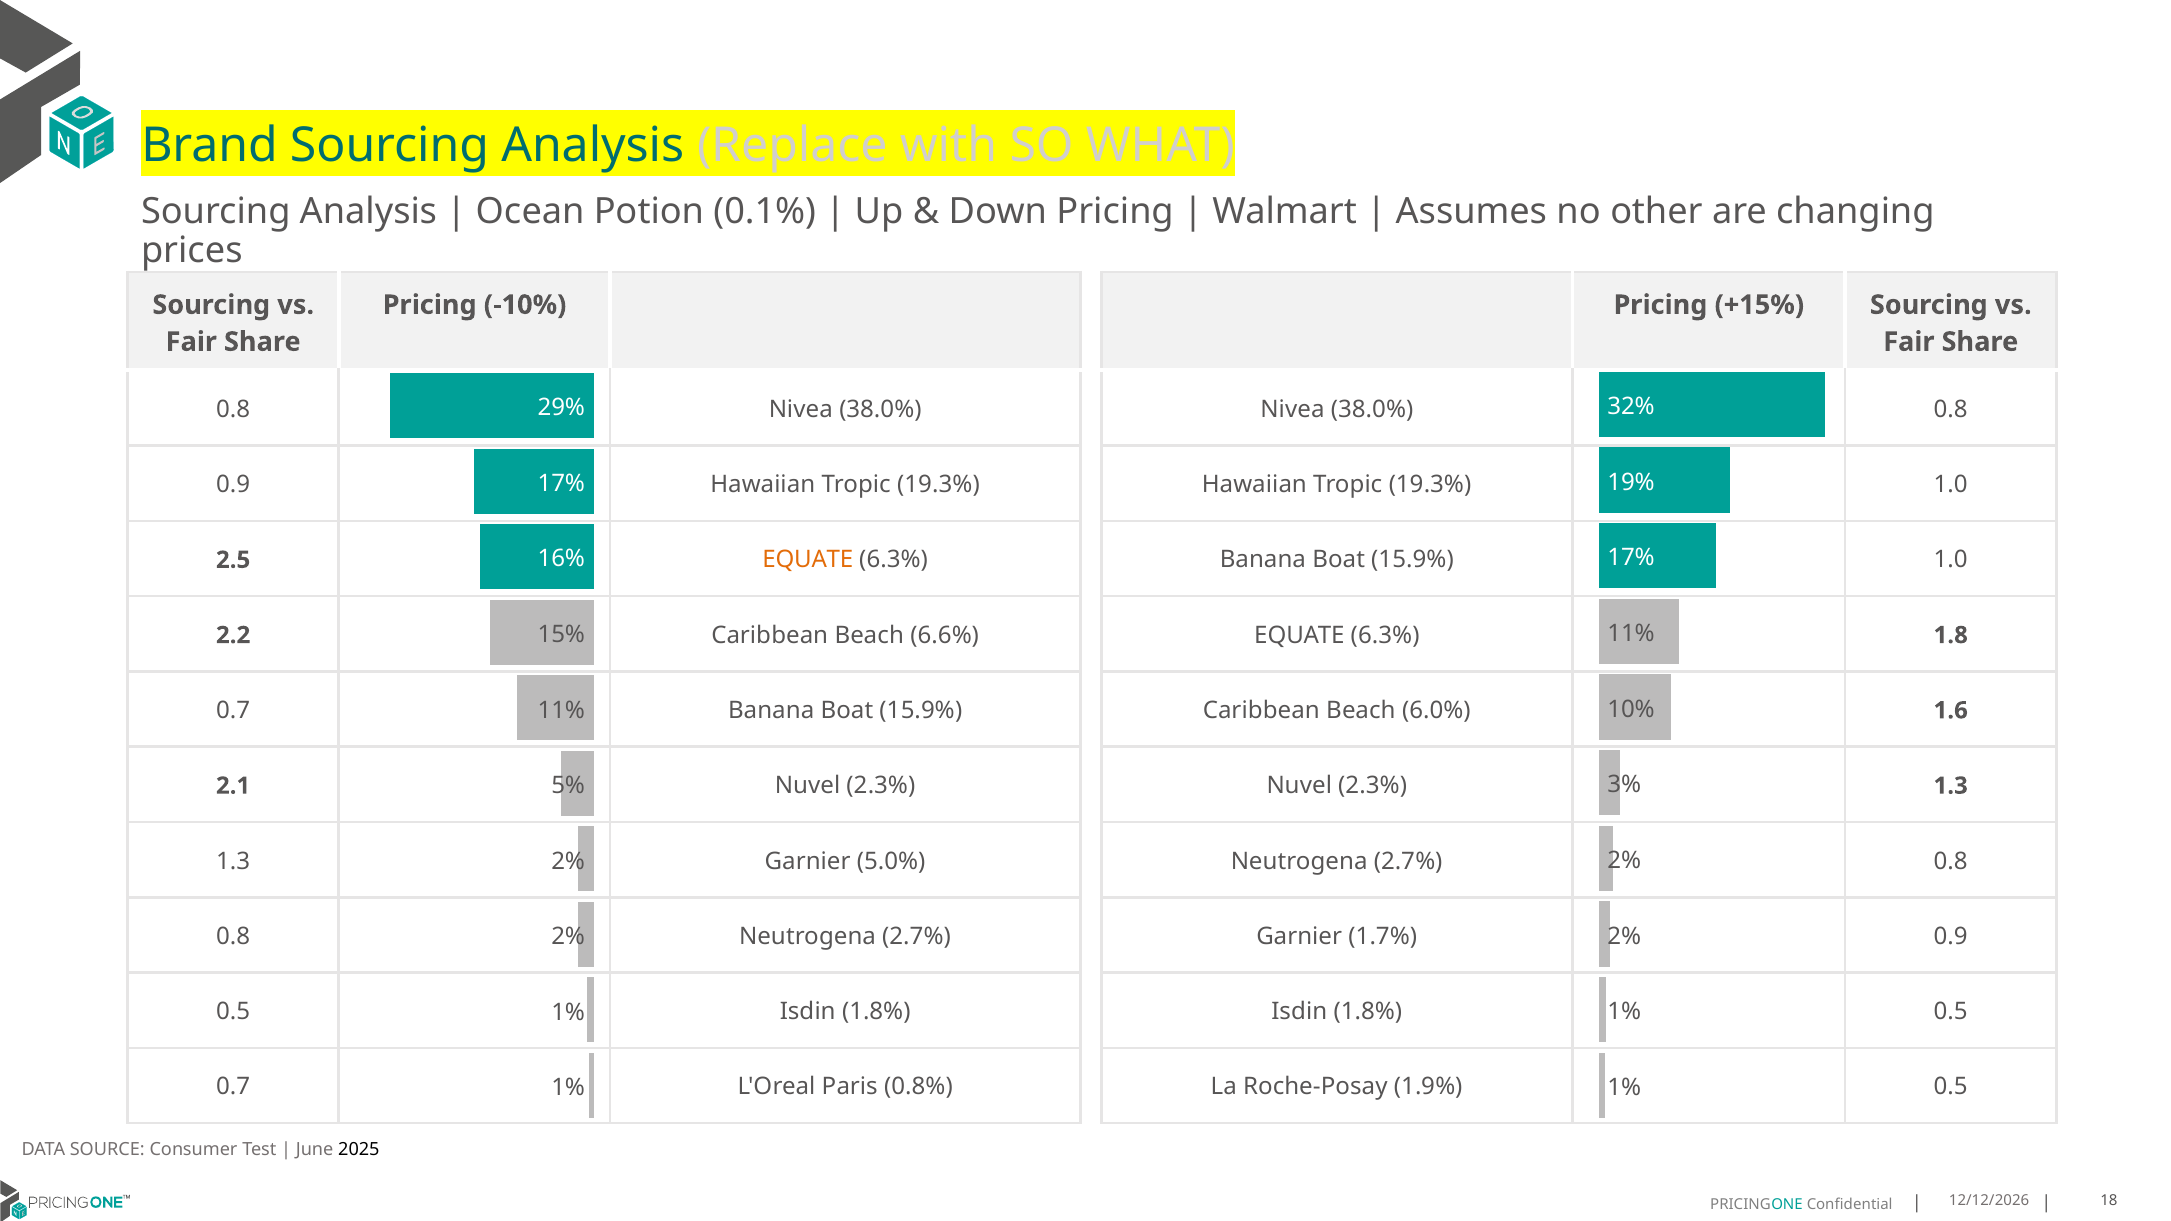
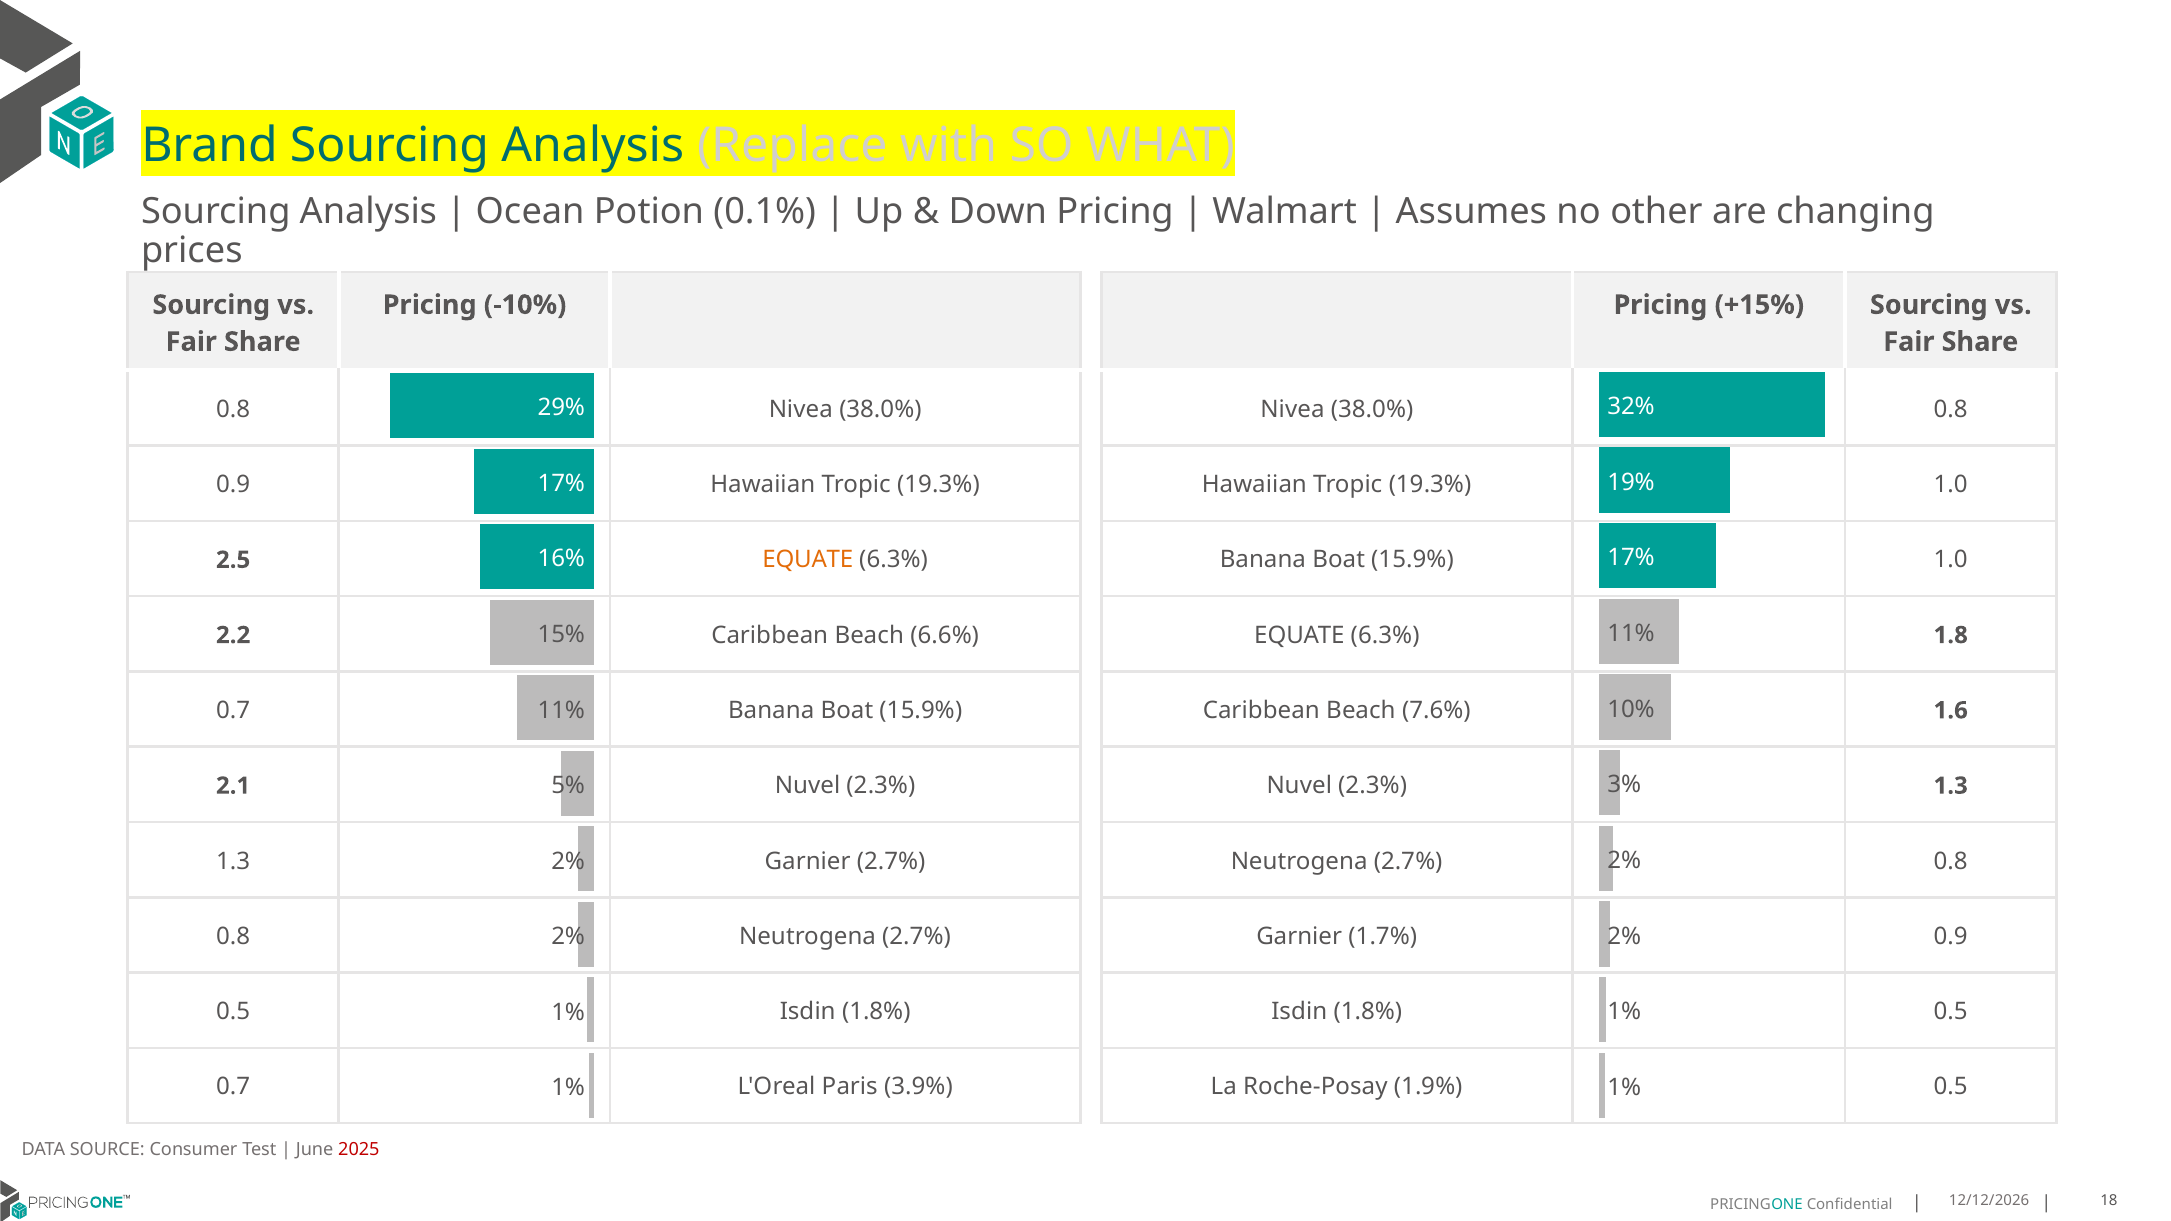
6.0%: 6.0% -> 7.6%
Garnier 5.0%: 5.0% -> 2.7%
0.8%: 0.8% -> 3.9%
2025 colour: black -> red
